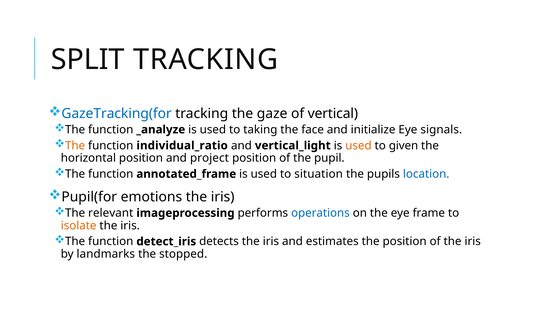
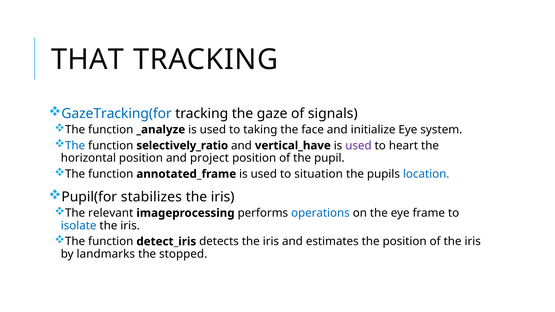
SPLIT: SPLIT -> THAT
vertical: vertical -> signals
signals: signals -> system
The at (75, 146) colour: orange -> blue
individual_ratio: individual_ratio -> selectively_ratio
vertical_light: vertical_light -> vertical_have
used at (358, 146) colour: orange -> purple
given: given -> heart
emotions: emotions -> stabilizes
isolate colour: orange -> blue
